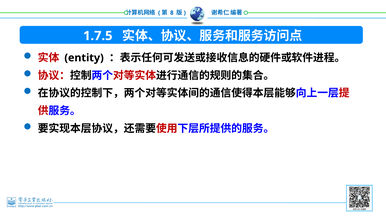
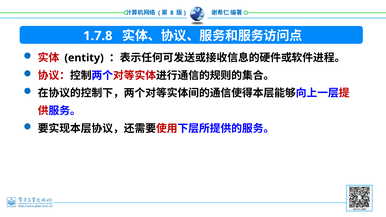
1.7.5: 1.7.5 -> 1.7.8
